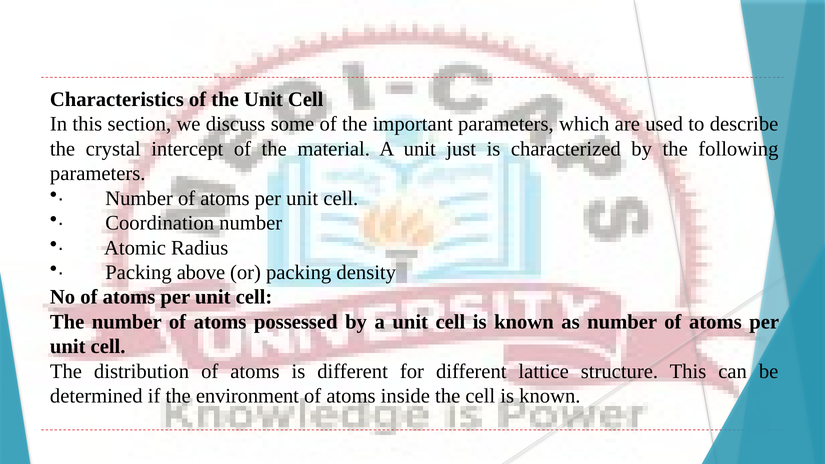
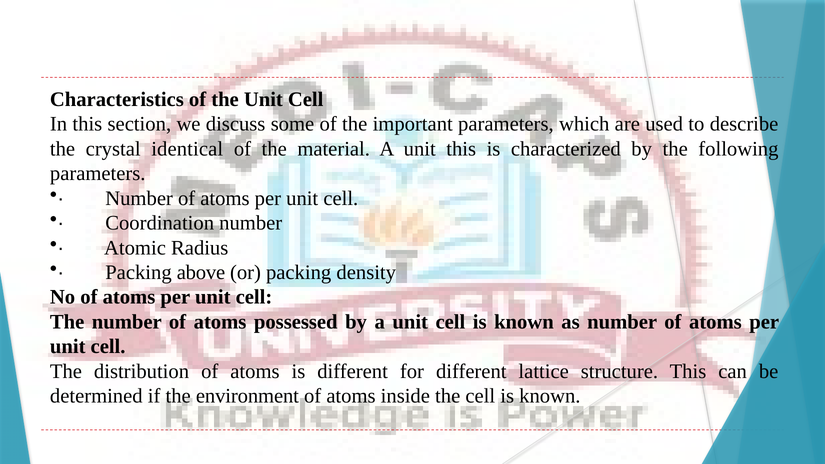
intercept: intercept -> identical
unit just: just -> this
